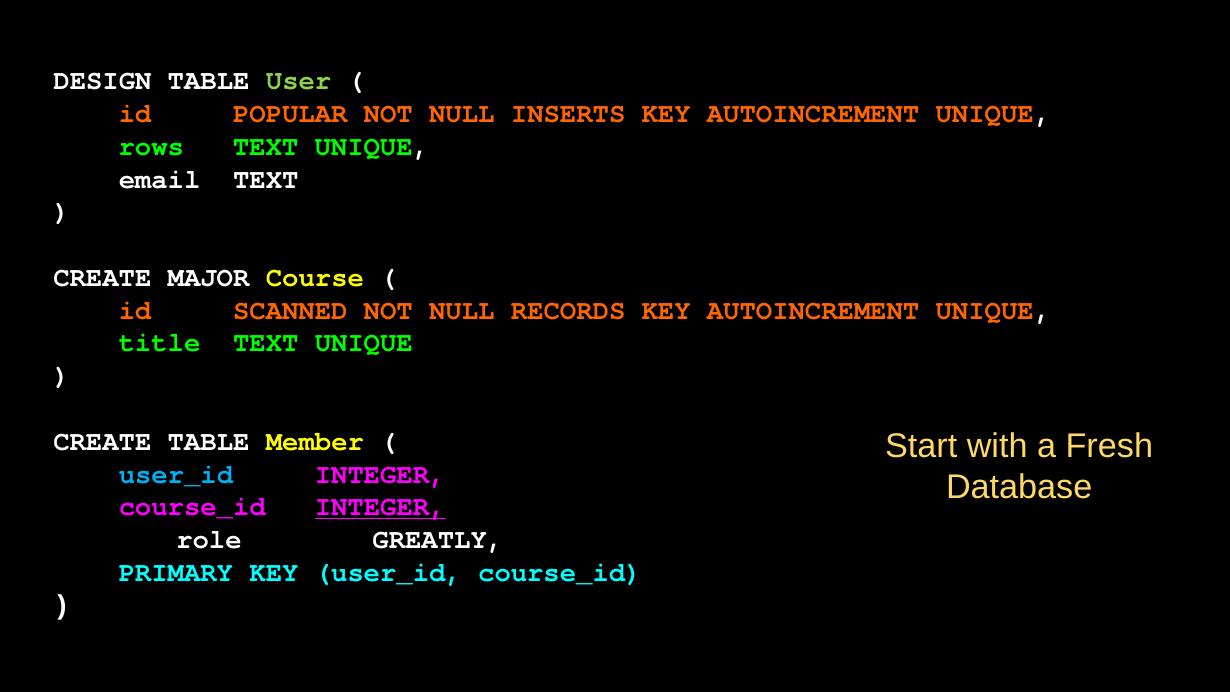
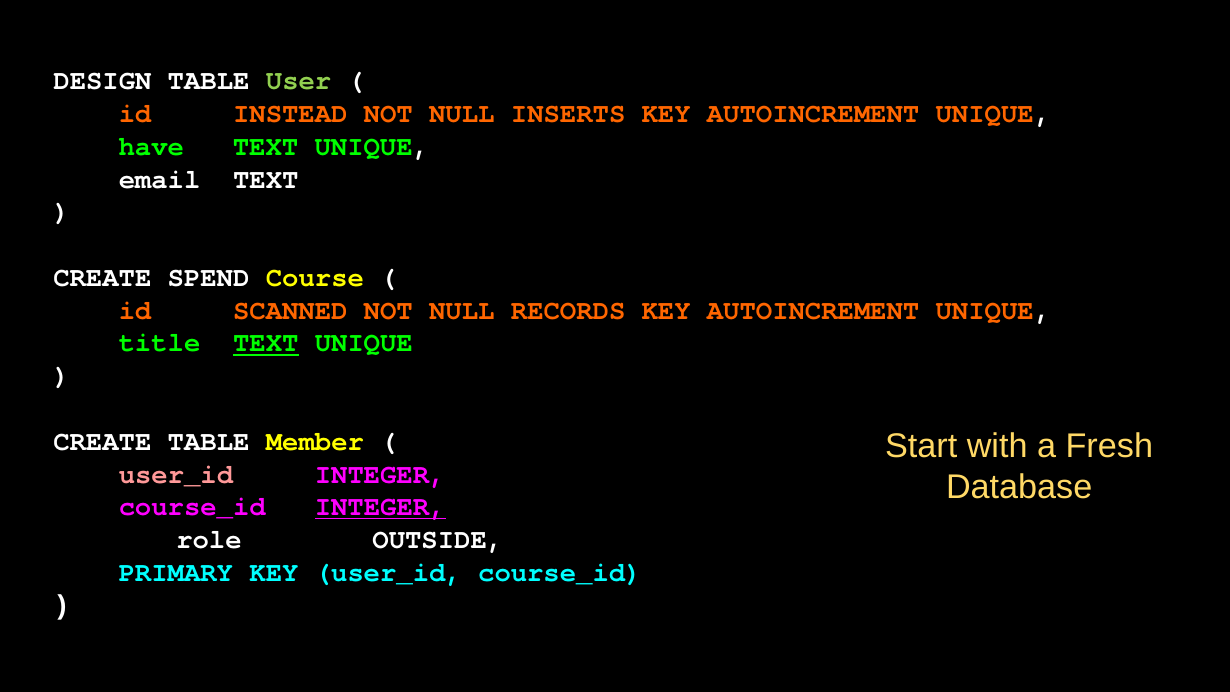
POPULAR: POPULAR -> INSTEAD
rows: rows -> have
MAJOR: MAJOR -> SPEND
TEXT at (266, 343) underline: none -> present
user_id at (176, 474) colour: light blue -> pink
GREATLY: GREATLY -> OUTSIDE
